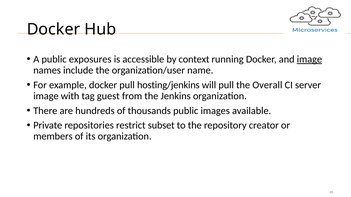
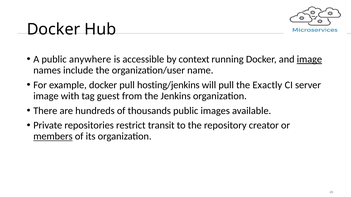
exposures: exposures -> anywhere
Overall: Overall -> Exactly
subset: subset -> transit
members underline: none -> present
